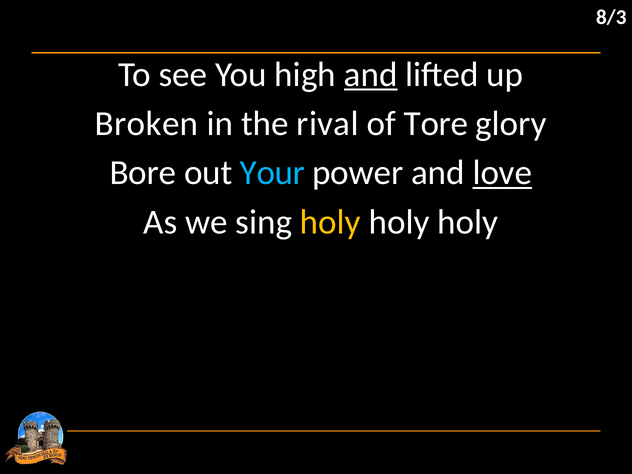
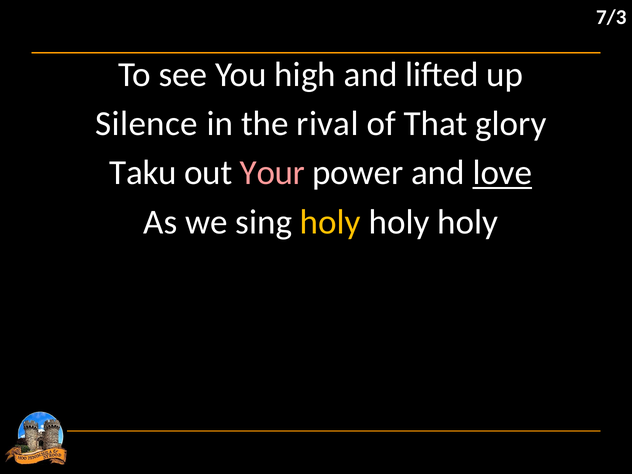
8/3: 8/3 -> 7/3
and at (371, 75) underline: present -> none
Broken: Broken -> Silence
Tore: Tore -> That
Bore: Bore -> Taku
Your colour: light blue -> pink
